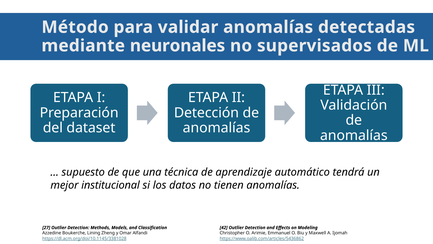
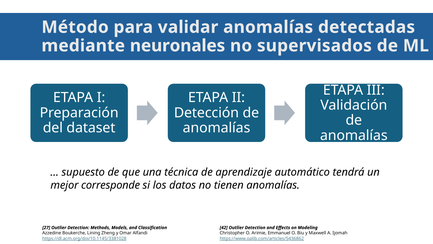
institucional: institucional -> corresponde
